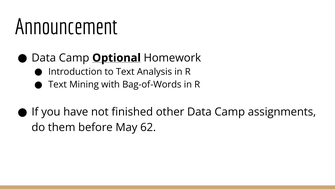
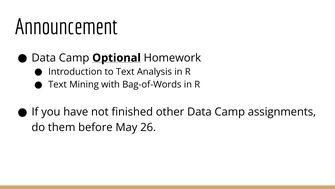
62: 62 -> 26
